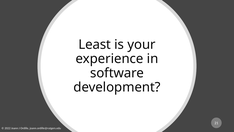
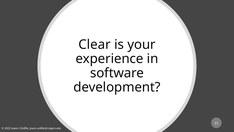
Least: Least -> Clear
